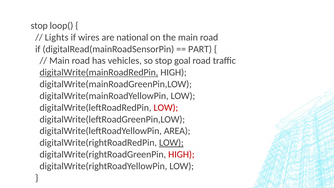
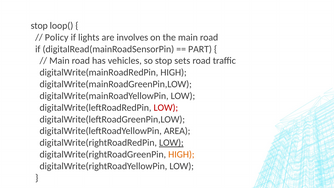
Lights: Lights -> Policy
wires: wires -> lights
national: national -> involves
goal: goal -> sets
digitalWrite(mainRoadRedPin underline: present -> none
HIGH at (181, 154) colour: red -> orange
